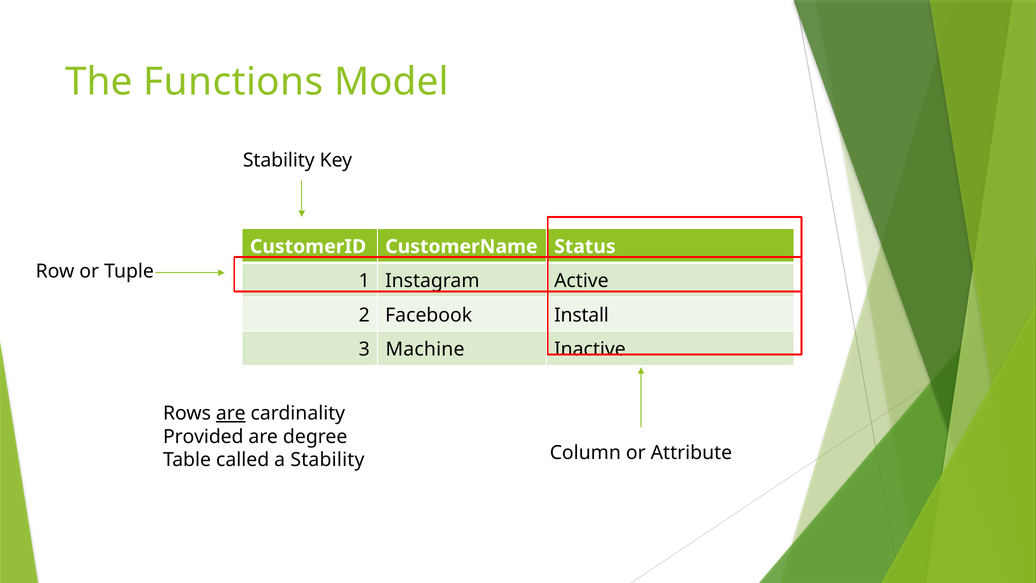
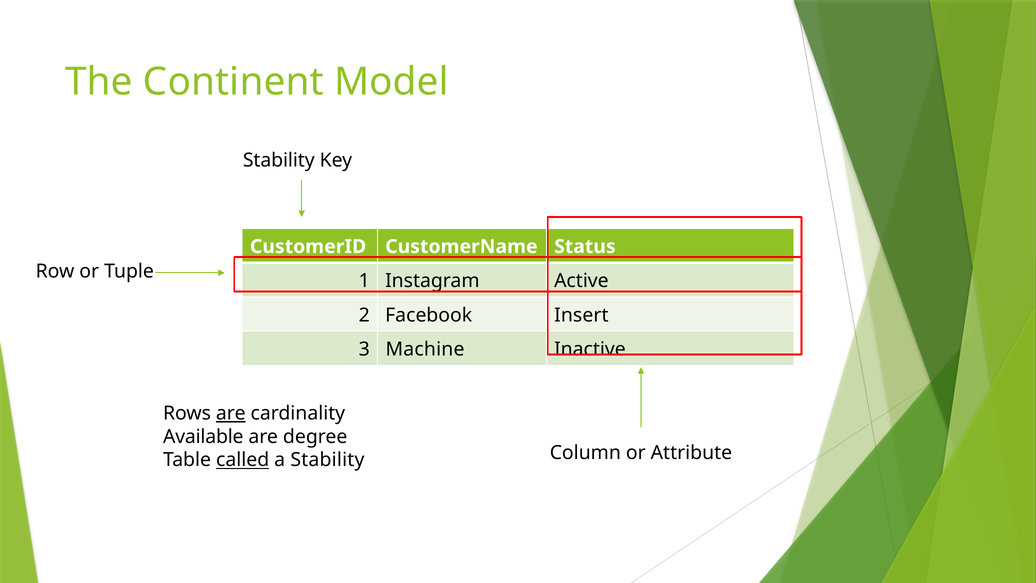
Functions: Functions -> Continent
Install: Install -> Insert
Provided: Provided -> Available
called underline: none -> present
